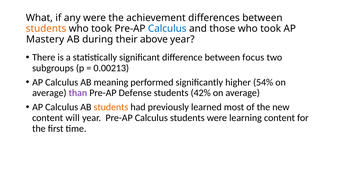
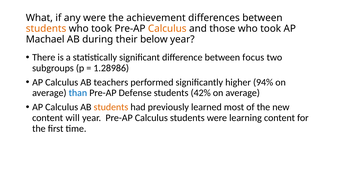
Calculus at (167, 29) colour: blue -> orange
Mastery: Mastery -> Machael
above: above -> below
0.00213: 0.00213 -> 1.28986
meaning: meaning -> teachers
54%: 54% -> 94%
than colour: purple -> blue
